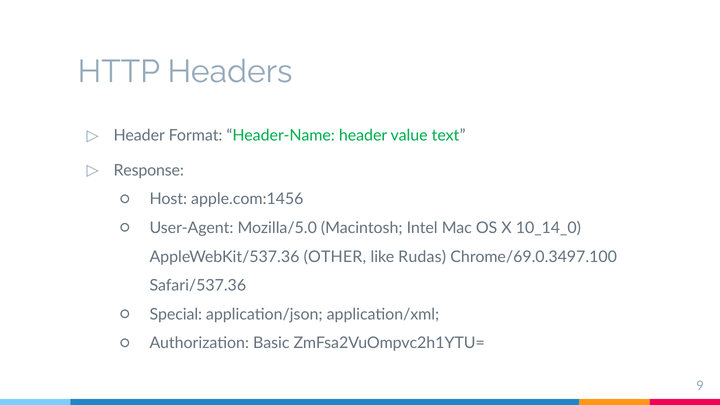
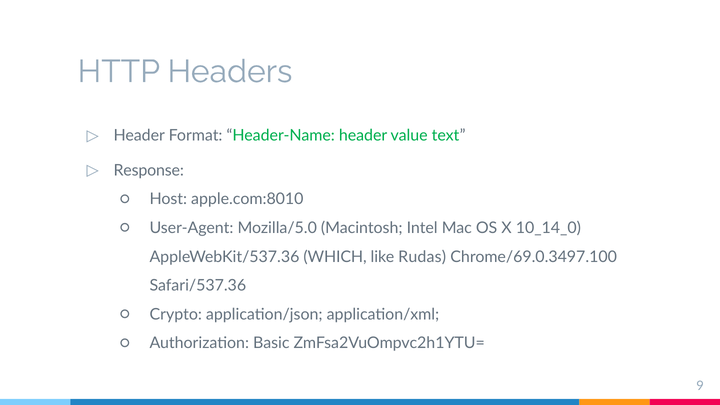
apple.com:1456: apple.com:1456 -> apple.com:8010
OTHER: OTHER -> WHICH
Special: Special -> Crypto
